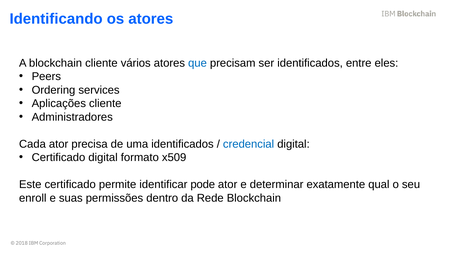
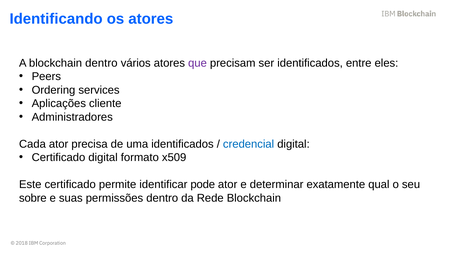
blockchain cliente: cliente -> dentro
que colour: blue -> purple
enroll: enroll -> sobre
